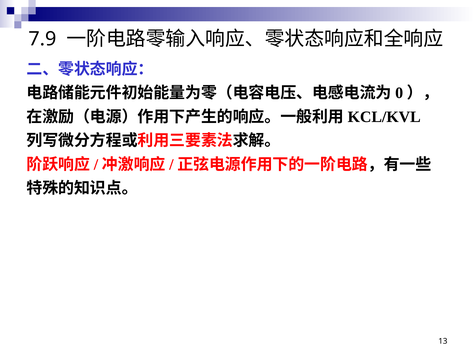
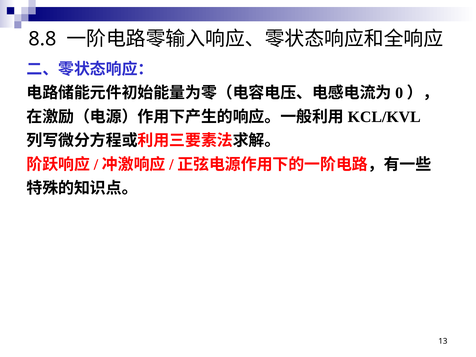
7.9: 7.9 -> 8.8
